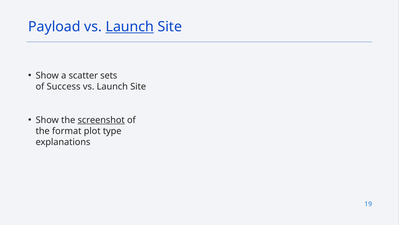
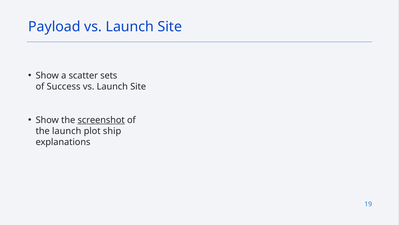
Launch at (130, 27) underline: present -> none
the format: format -> launch
type: type -> ship
